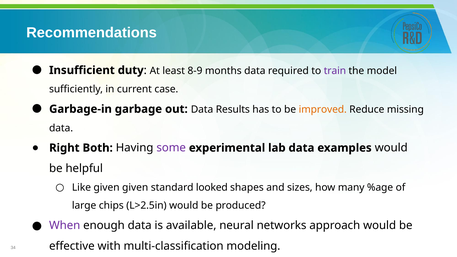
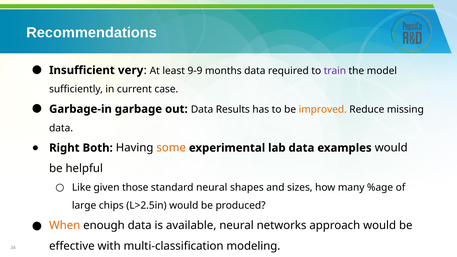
duty: duty -> very
8-9: 8-9 -> 9-9
some colour: purple -> orange
given given: given -> those
standard looked: looked -> neural
When colour: purple -> orange
